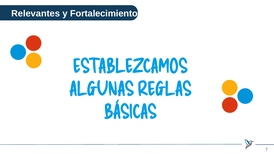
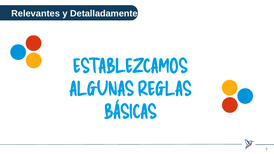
Fortalecimiento: Fortalecimiento -> Detalladamente
